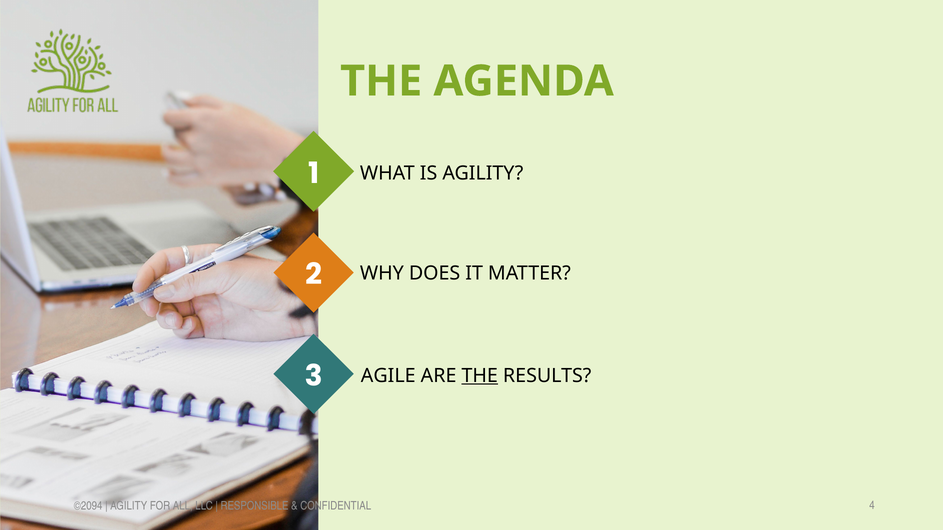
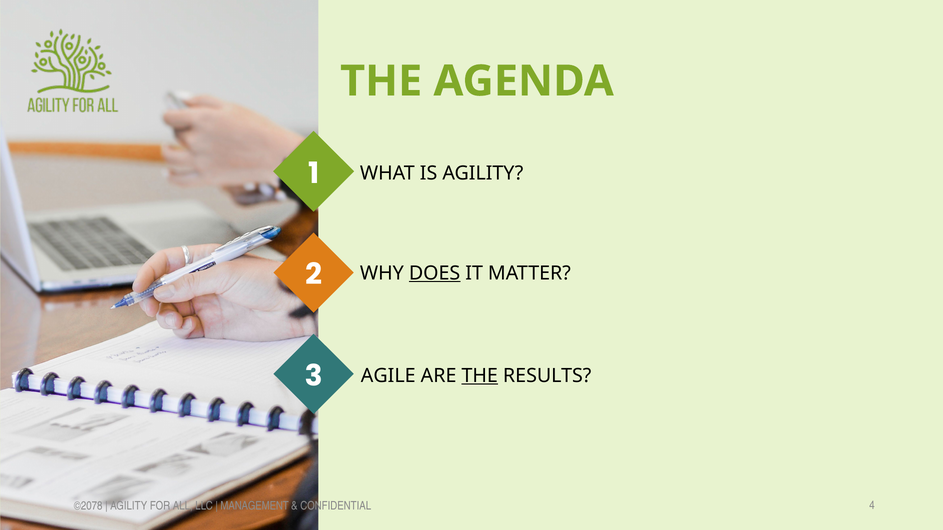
DOES underline: none -> present
©2094: ©2094 -> ©2078
RESPONSIBLE: RESPONSIBLE -> MANAGEMENT
